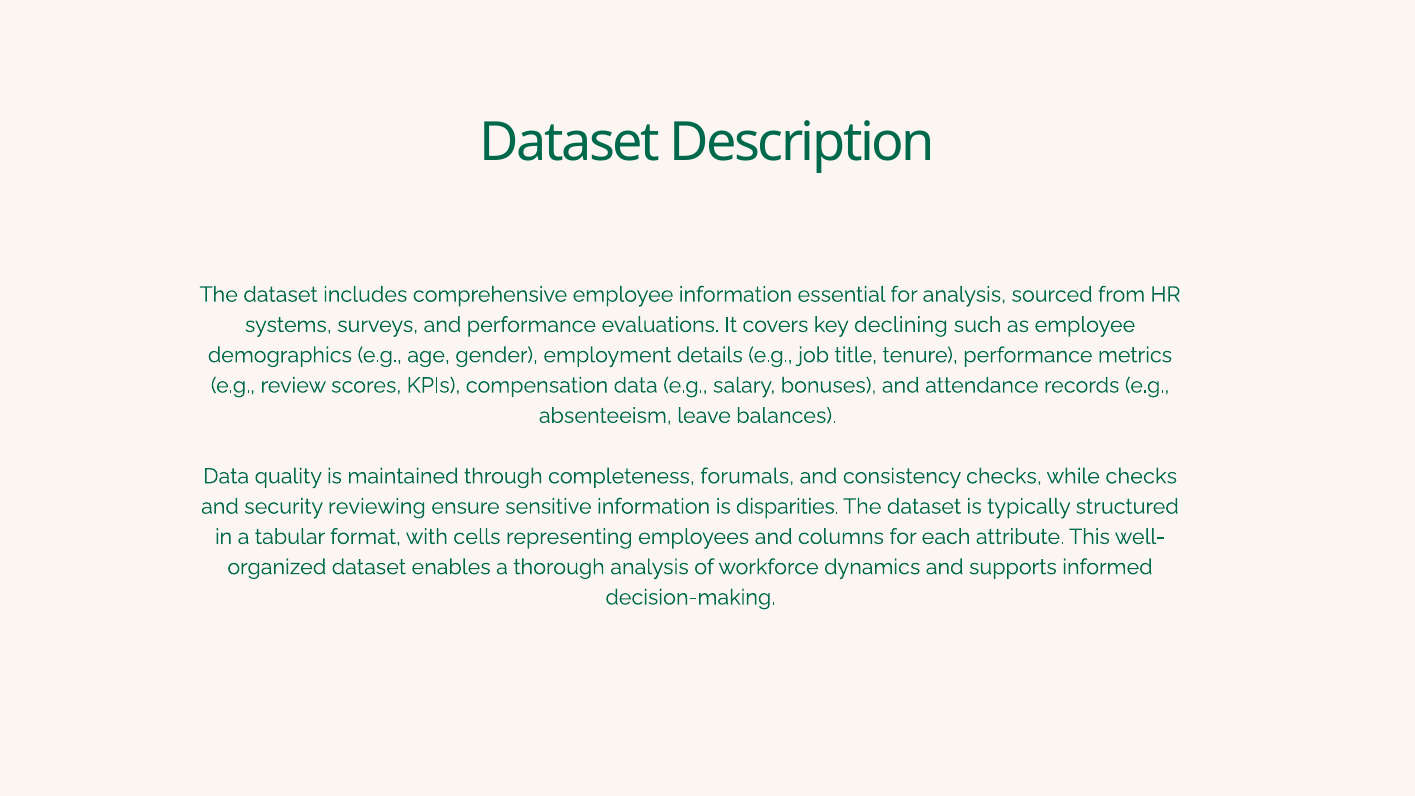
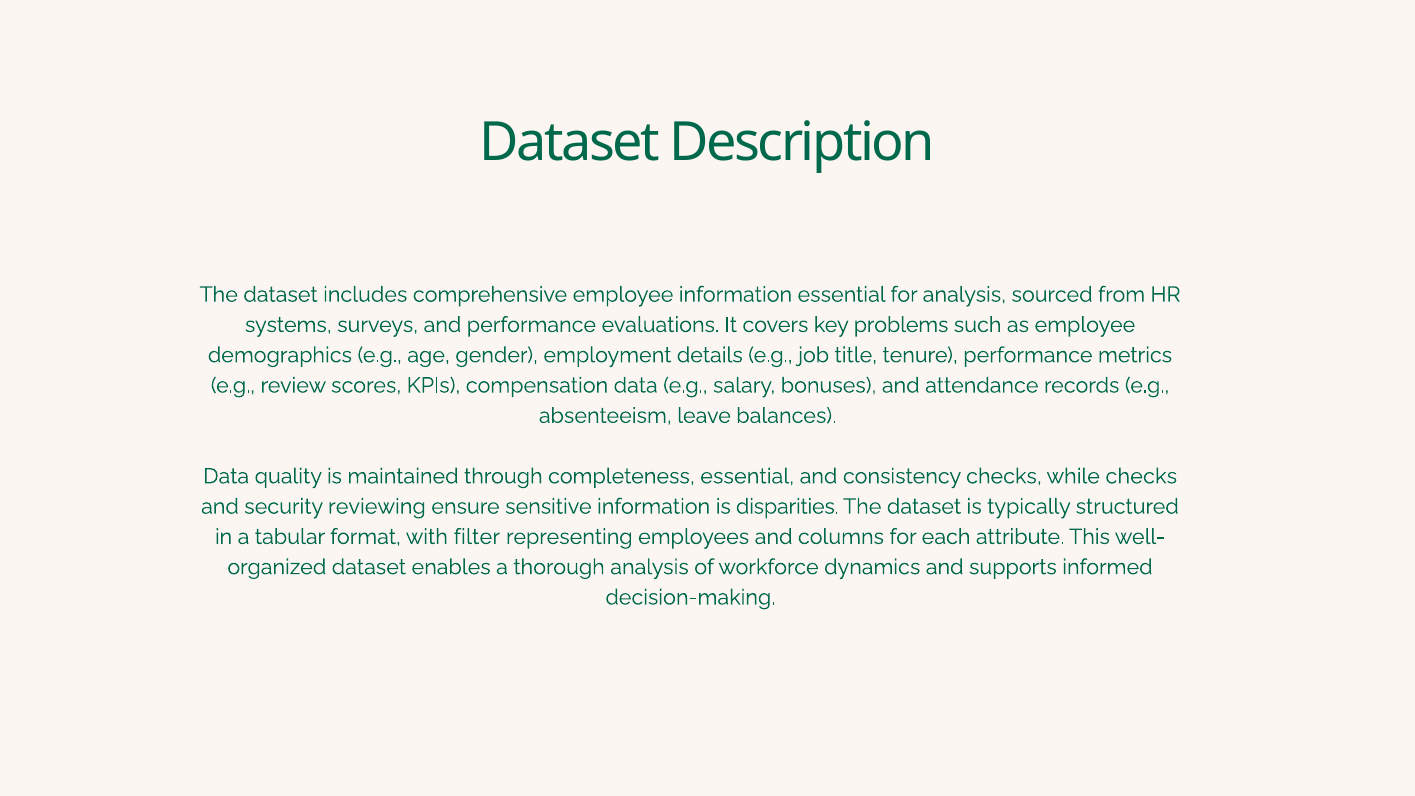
declining: declining -> problems
completeness forumals: forumals -> essential
cells: cells -> filter
